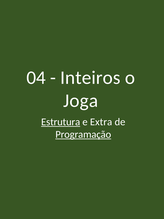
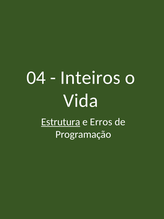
Joga: Joga -> Vida
Extra: Extra -> Erros
Programação at (83, 134) underline: present -> none
